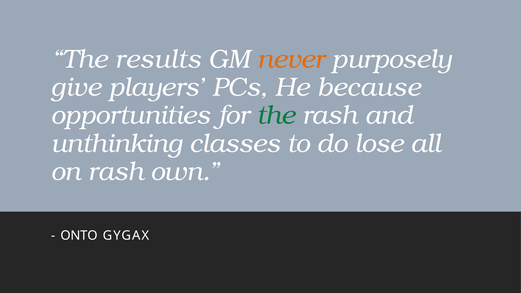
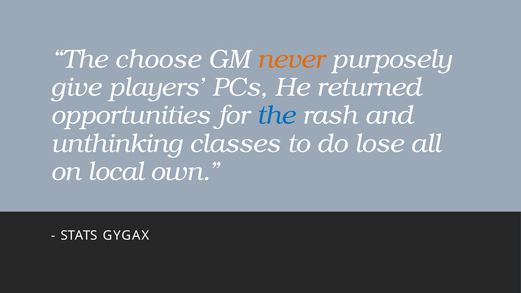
results: results -> choose
because: because -> returned
the at (276, 115) colour: green -> blue
on rash: rash -> local
ONTO: ONTO -> STATS
